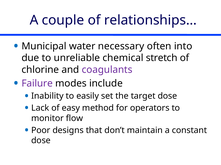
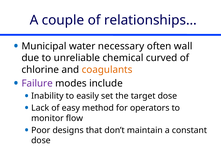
into: into -> wall
stretch: stretch -> curved
coagulants colour: purple -> orange
